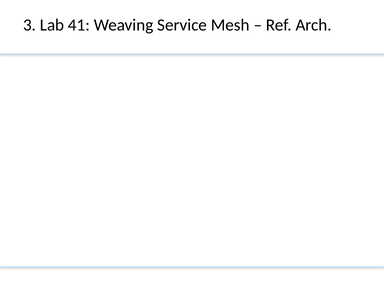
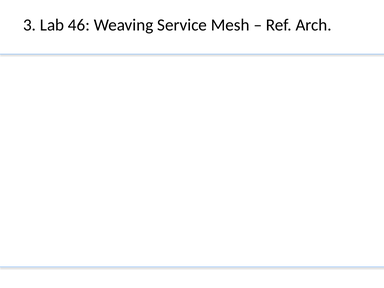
41: 41 -> 46
